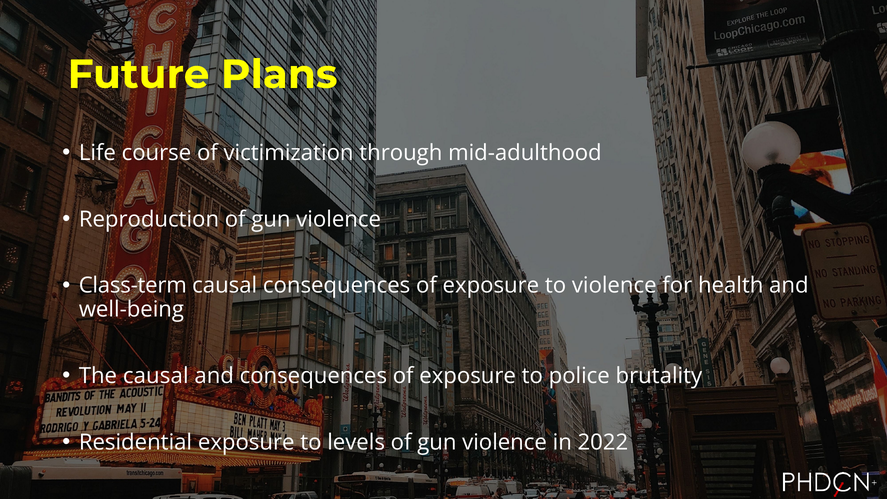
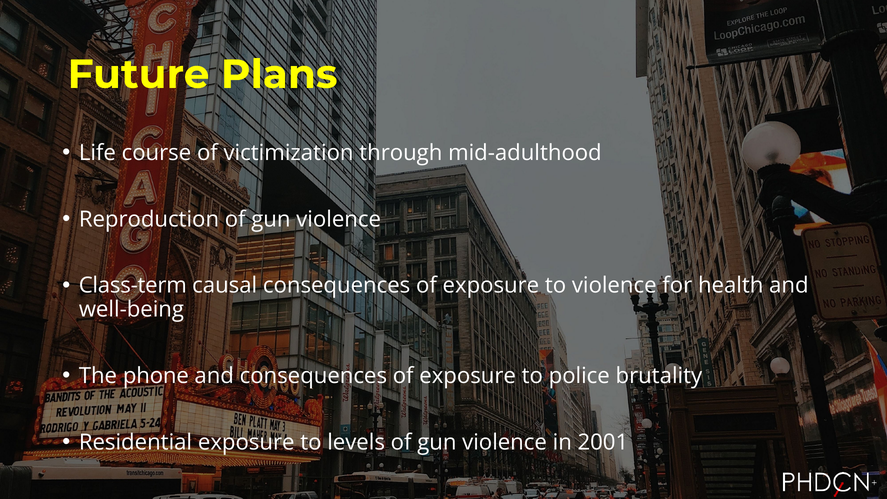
The causal: causal -> phone
2022: 2022 -> 2001
